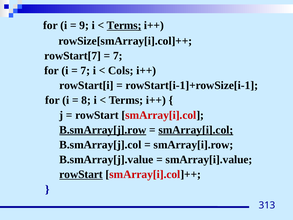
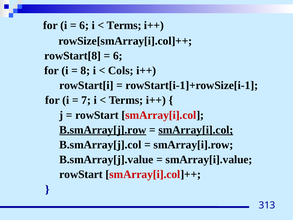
9 at (84, 25): 9 -> 6
Terms at (124, 25) underline: present -> none
rowStart[7: rowStart[7 -> rowStart[8
7 at (118, 56): 7 -> 6
7 at (85, 70): 7 -> 8
8: 8 -> 7
rowStart at (81, 174) underline: present -> none
